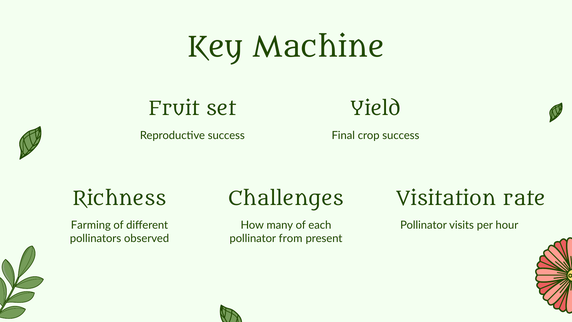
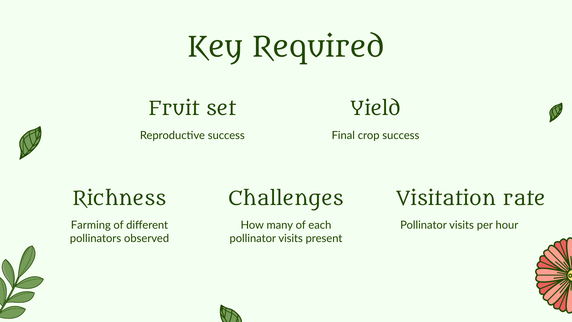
Machine: Machine -> Required
from at (291, 238): from -> visits
